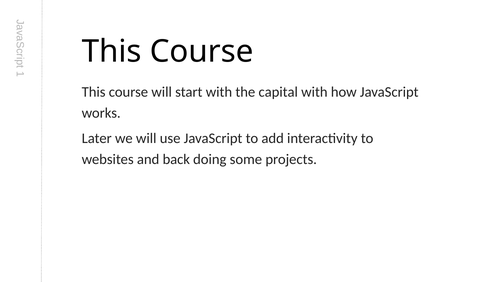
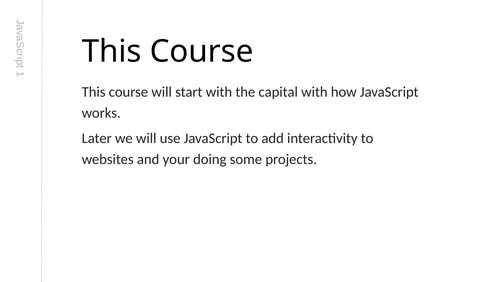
back: back -> your
